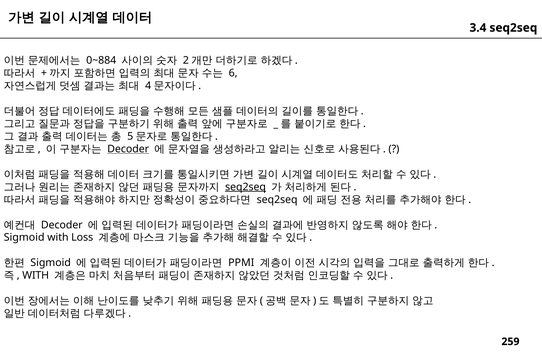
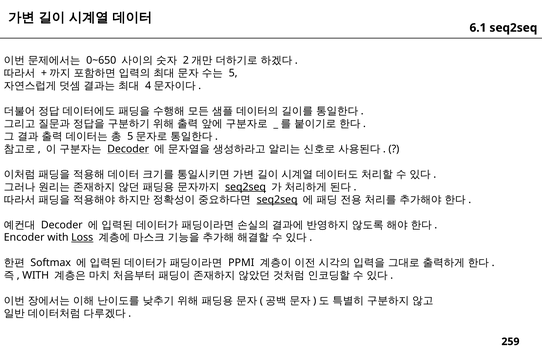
3.4: 3.4 -> 6.1
0~884: 0~884 -> 0~650
6: 6 -> 5
seq2seq at (277, 200) underline: none -> present
Sigmoid at (24, 238): Sigmoid -> Encoder
Loss underline: none -> present
Sigmoid at (51, 263): Sigmoid -> Softmax
